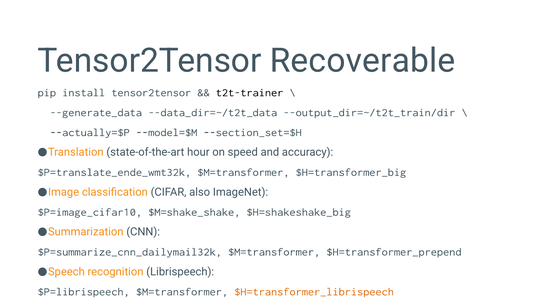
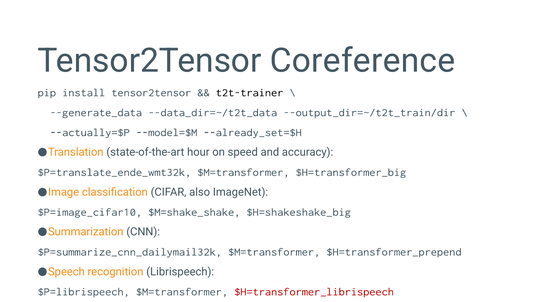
Recoverable: Recoverable -> Coreference
--section_set=$H: --section_set=$H -> --already_set=$H
$H=transformer_librispeech colour: orange -> red
